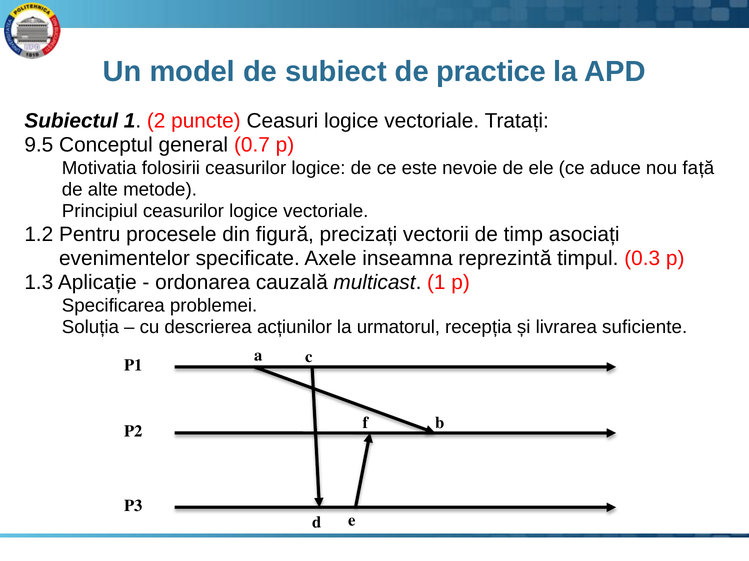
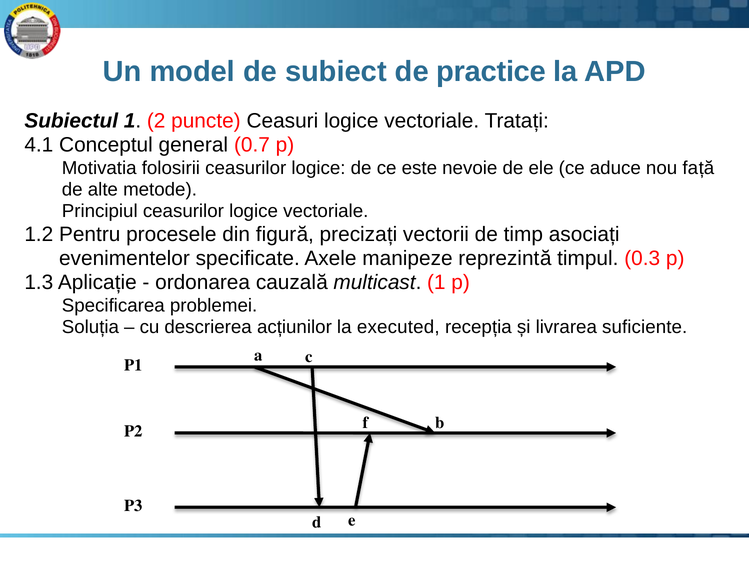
9.5: 9.5 -> 4.1
inseamna: inseamna -> manipeze
urmatorul: urmatorul -> executed
